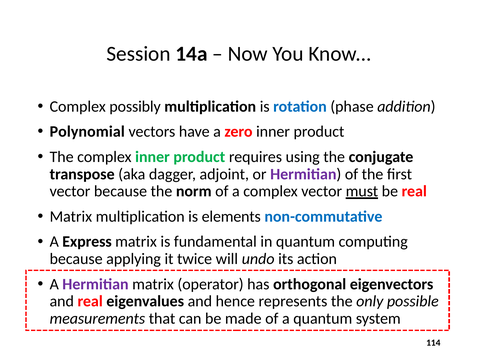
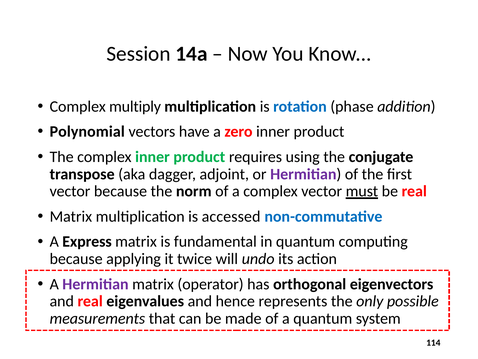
possibly: possibly -> multiply
elements: elements -> accessed
